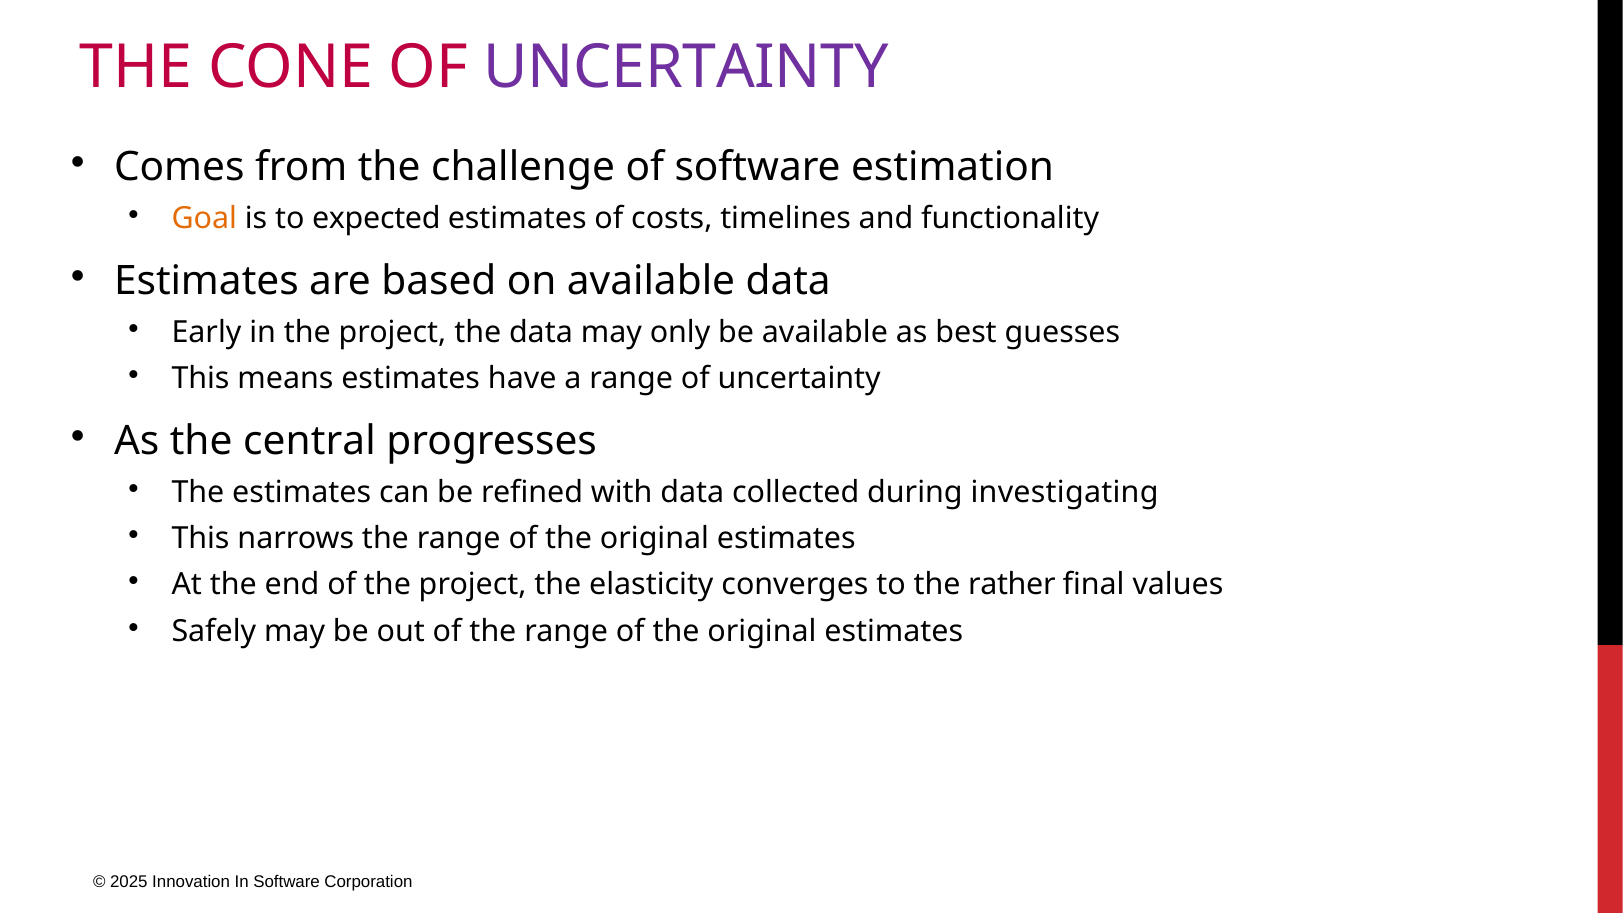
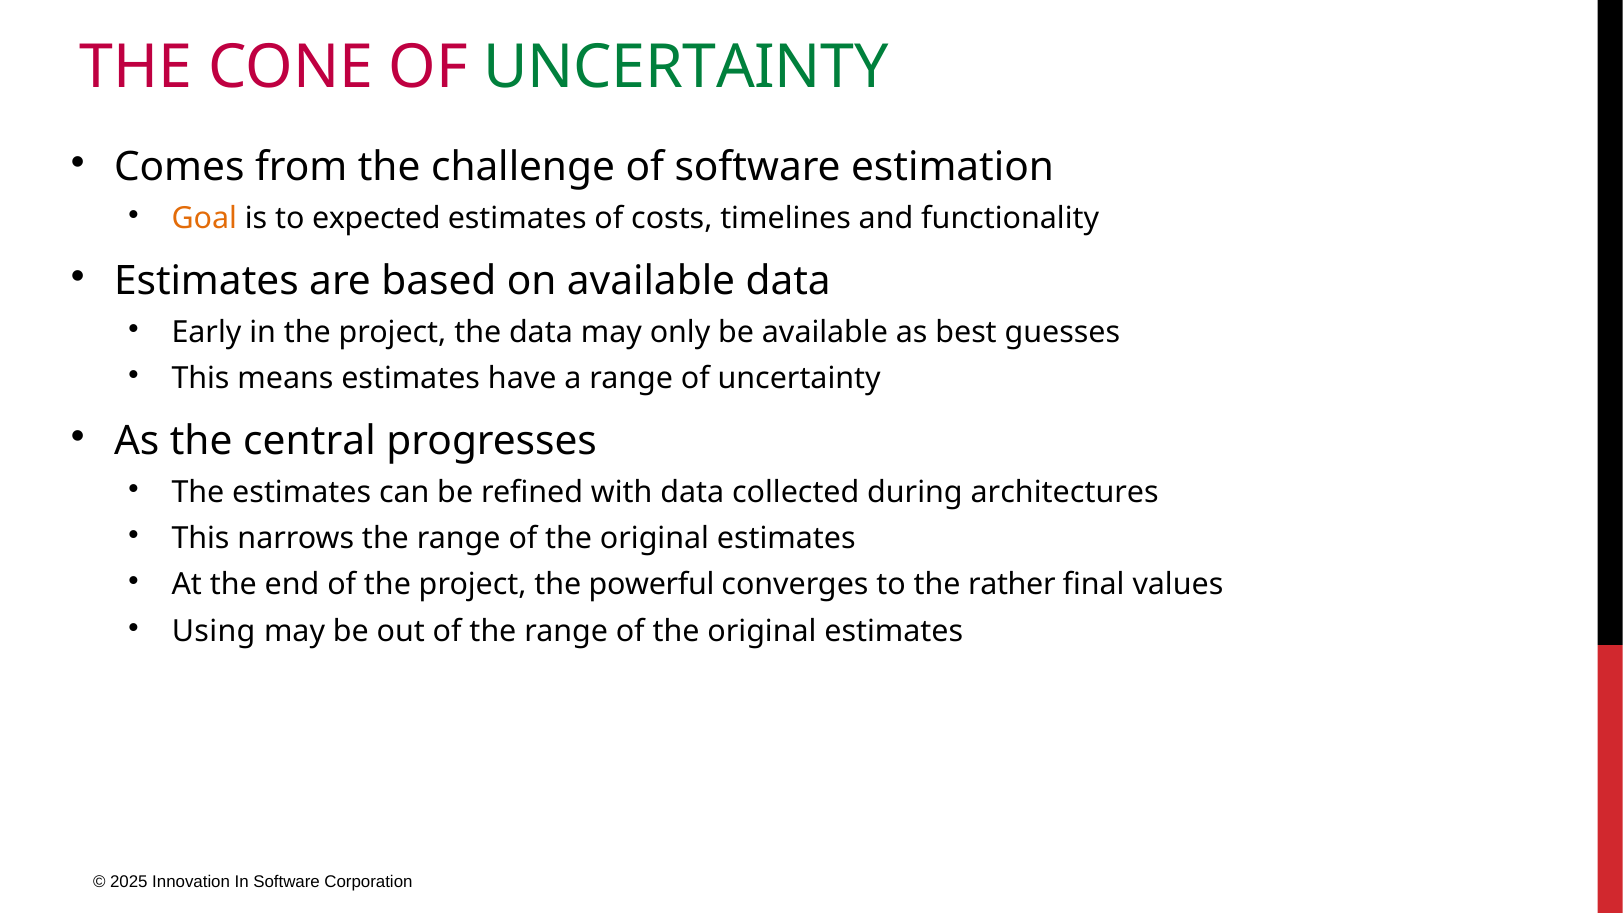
UNCERTAINTY at (686, 67) colour: purple -> green
investigating: investigating -> architectures
elasticity: elasticity -> powerful
Safely: Safely -> Using
